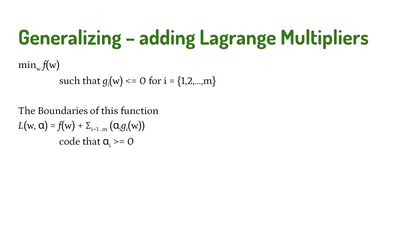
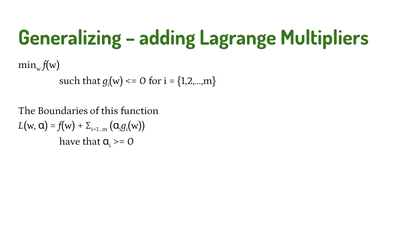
code: code -> have
